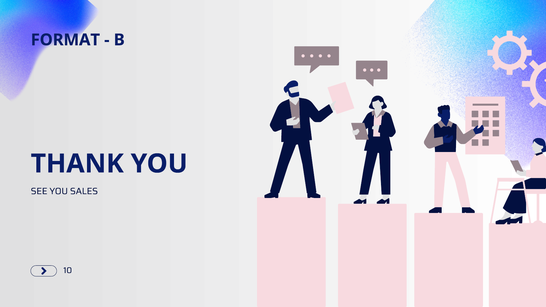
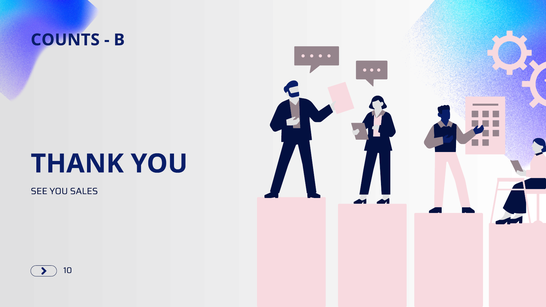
FORMAT: FORMAT -> COUNTS
